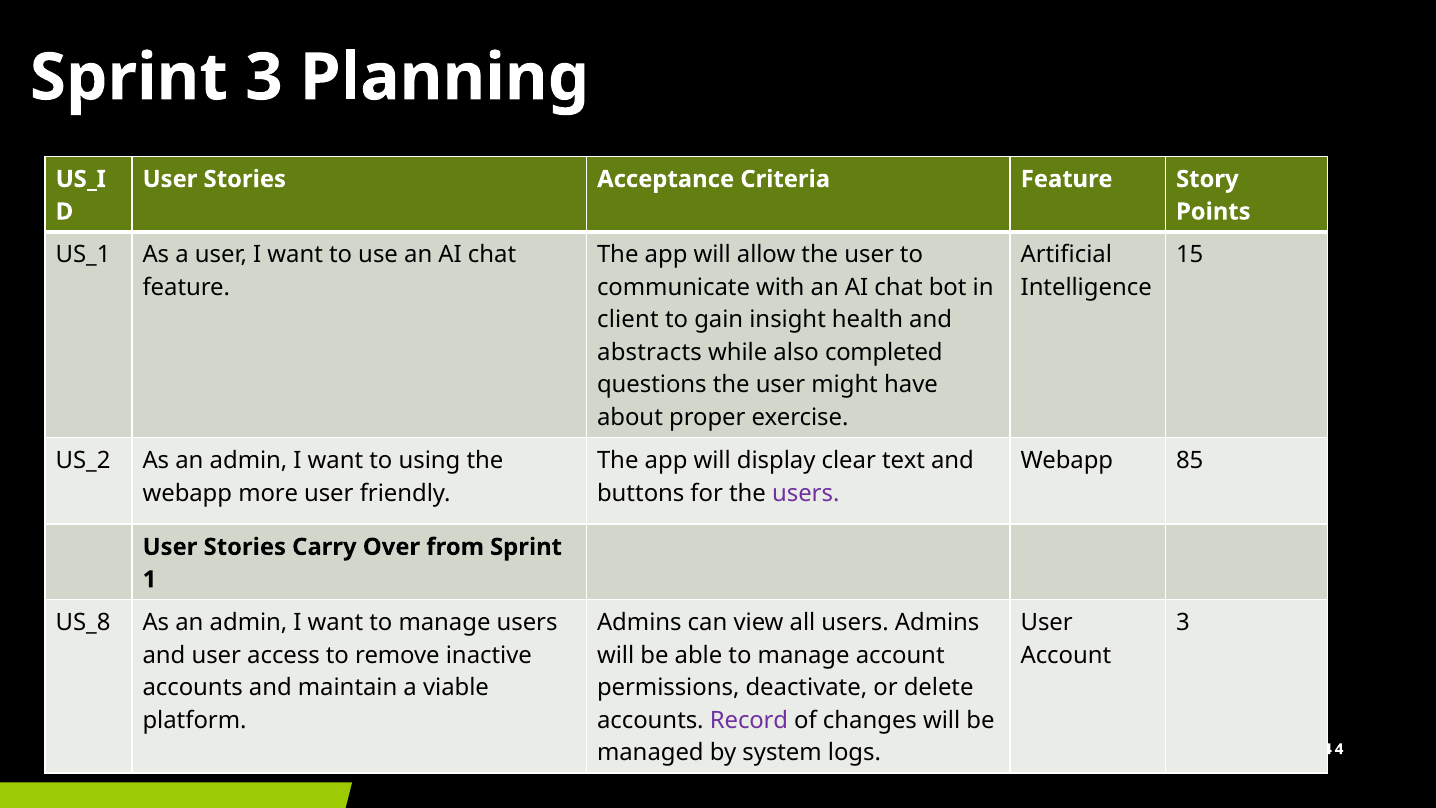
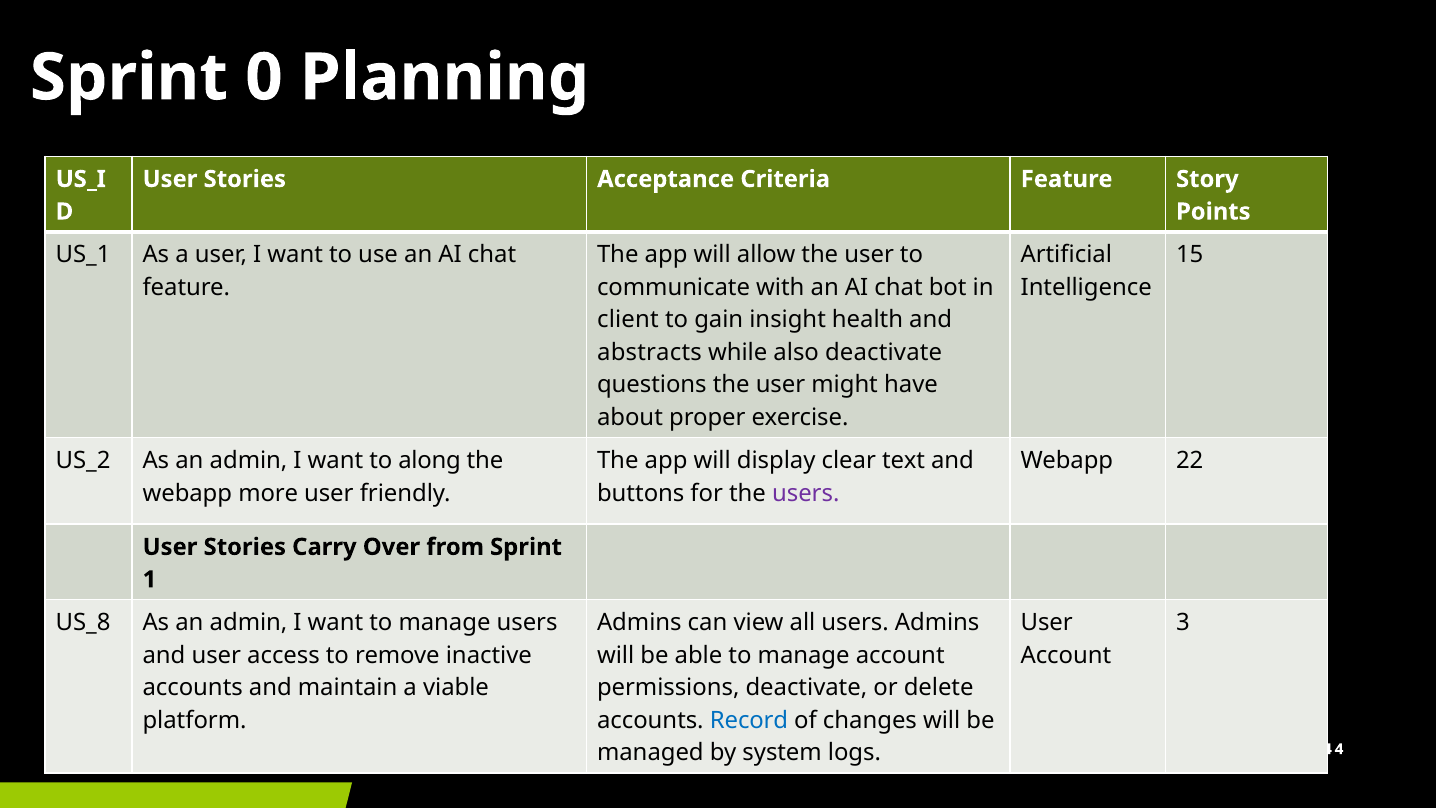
Sprint 3: 3 -> 0
also completed: completed -> deactivate
using: using -> along
85: 85 -> 22
Record colour: purple -> blue
